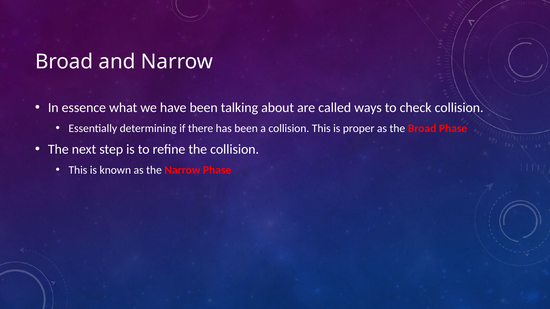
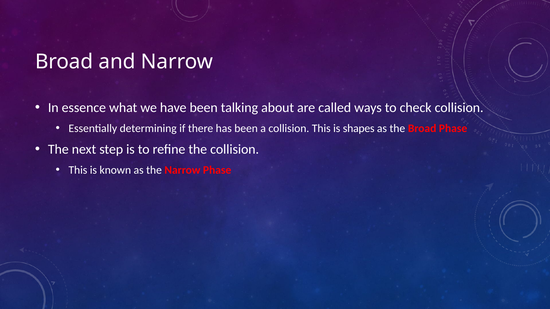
proper: proper -> shapes
